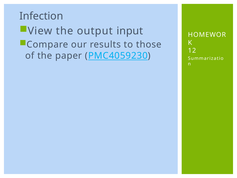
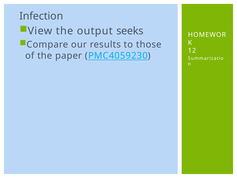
input: input -> seeks
